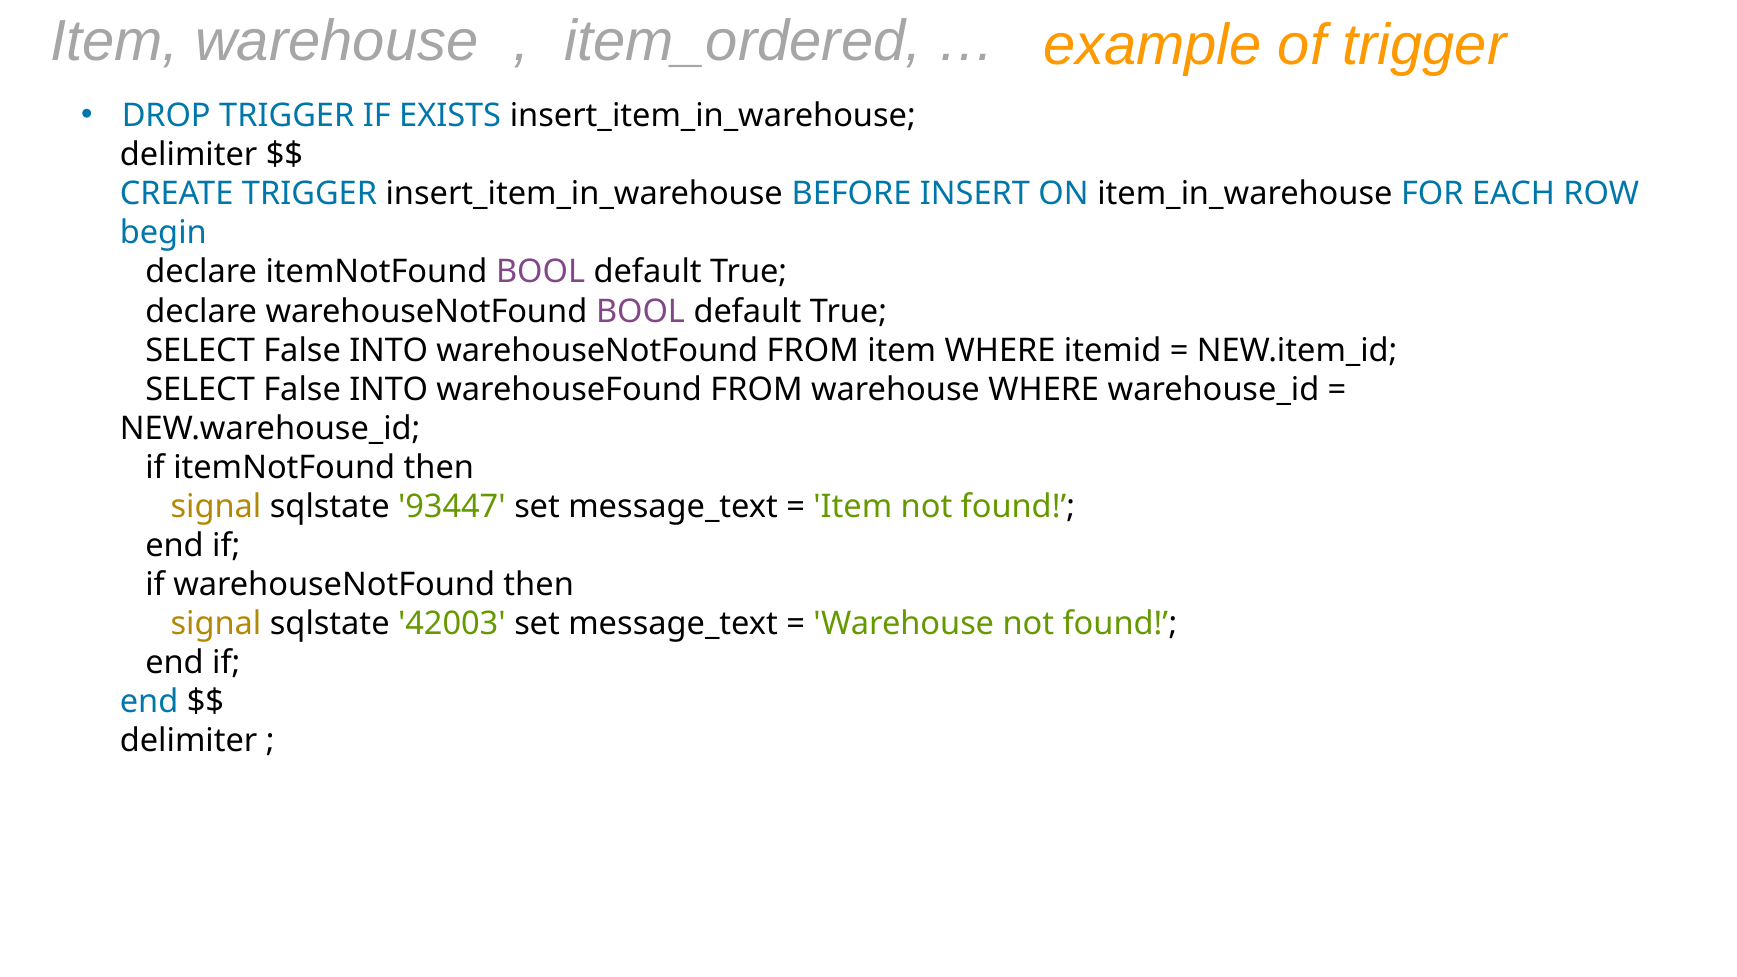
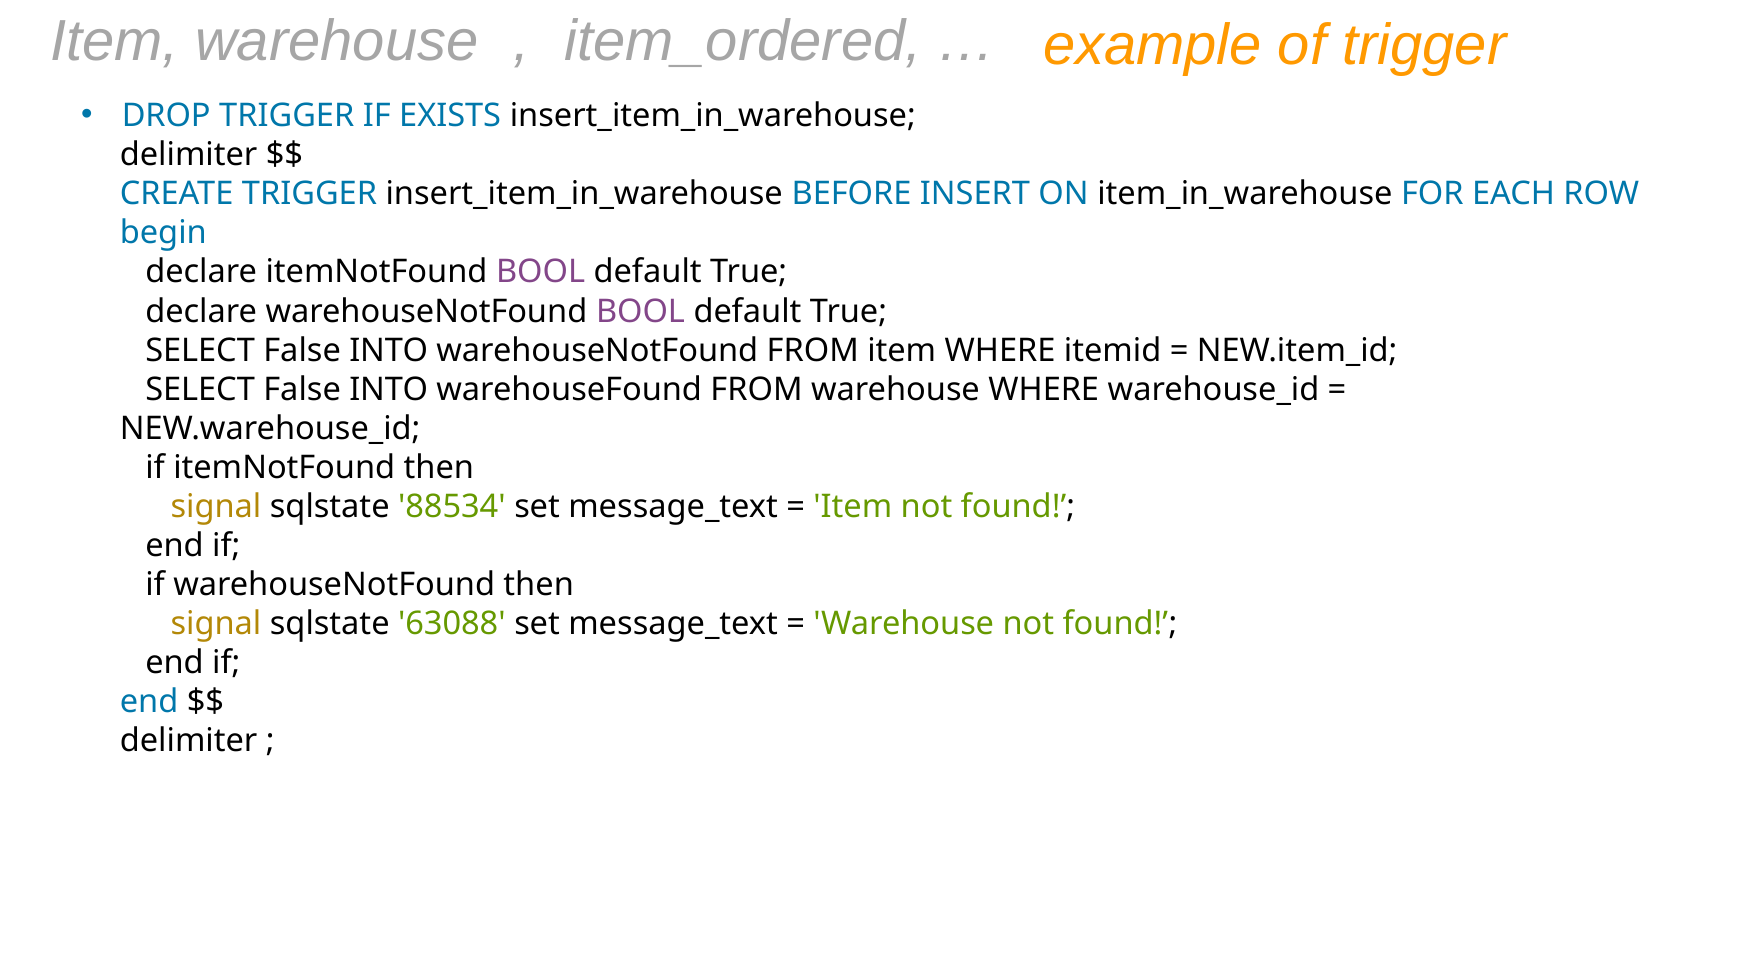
93447: 93447 -> 88534
42003: 42003 -> 63088
